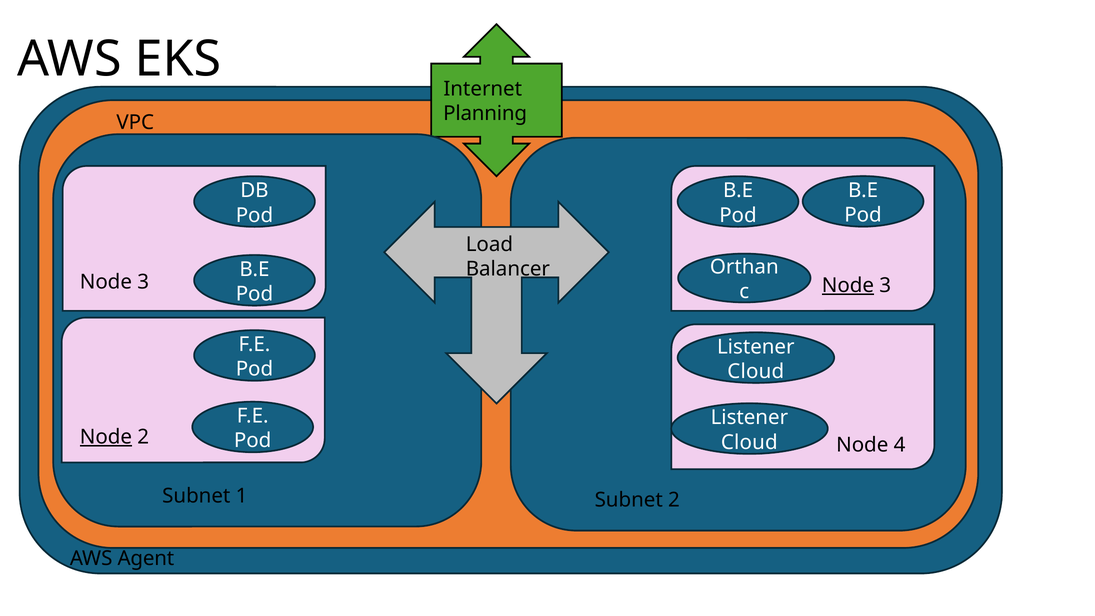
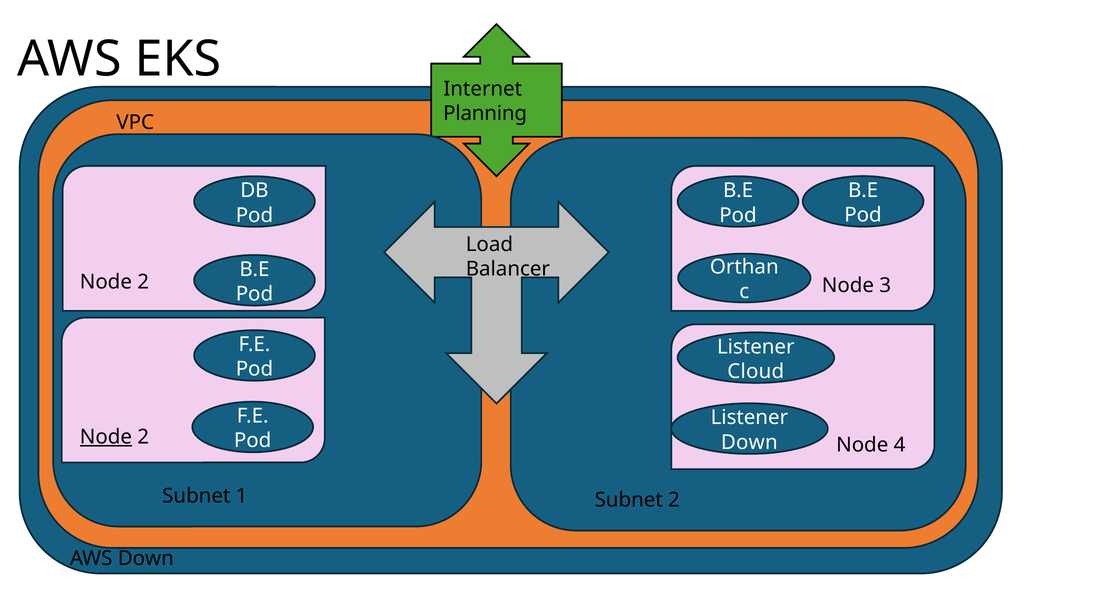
3 at (143, 282): 3 -> 2
Node at (848, 285) underline: present -> none
Cloud at (749, 442): Cloud -> Down
AWS Agent: Agent -> Down
